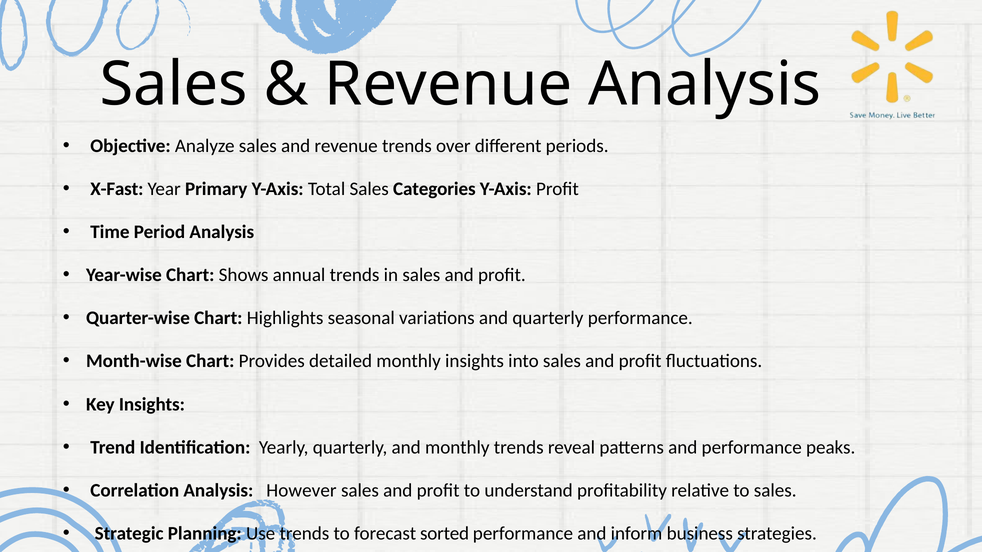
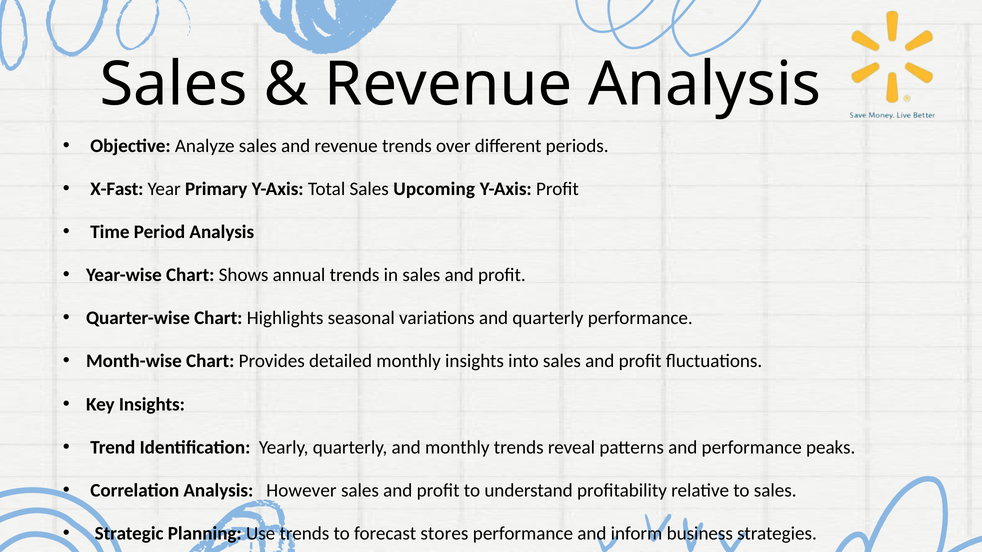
Categories: Categories -> Upcoming
sorted: sorted -> stores
